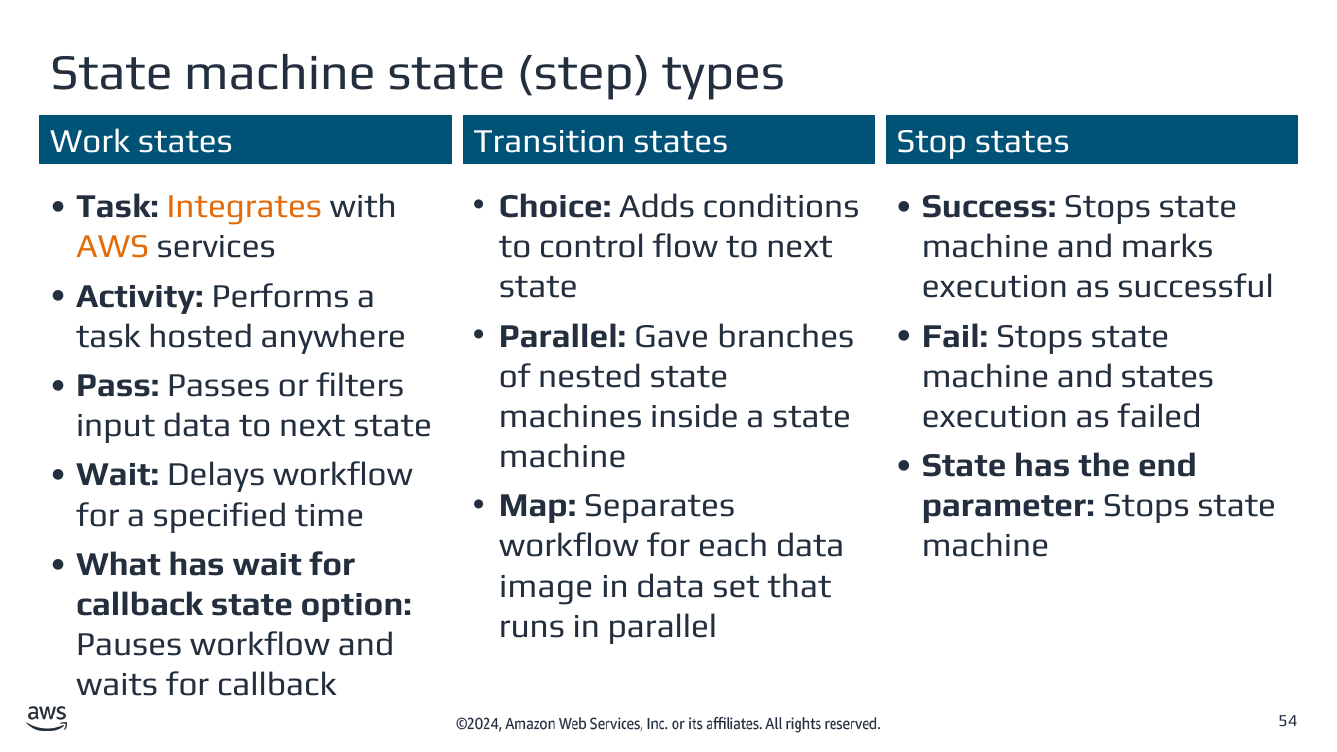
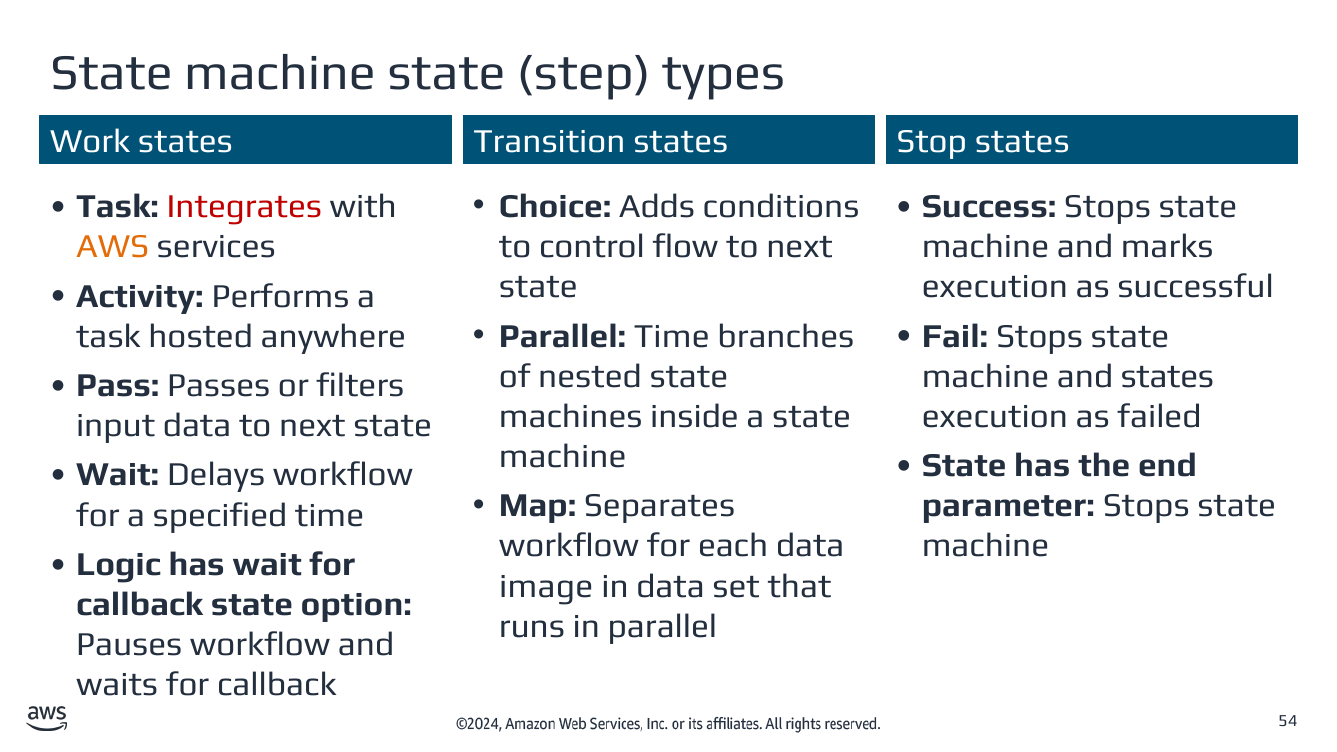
Integrates colour: orange -> red
Parallel Gave: Gave -> Time
What: What -> Logic
